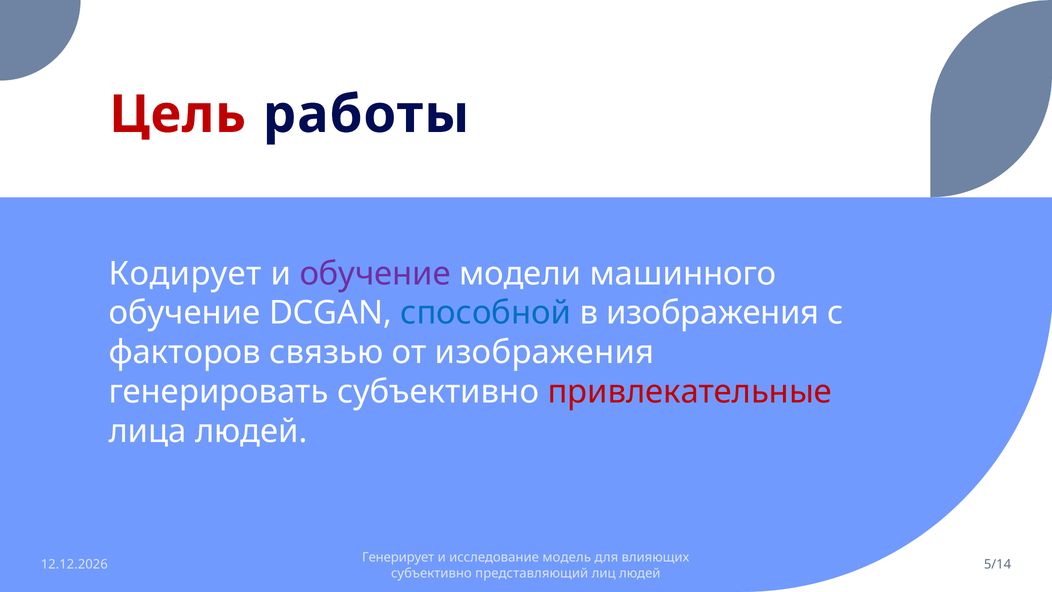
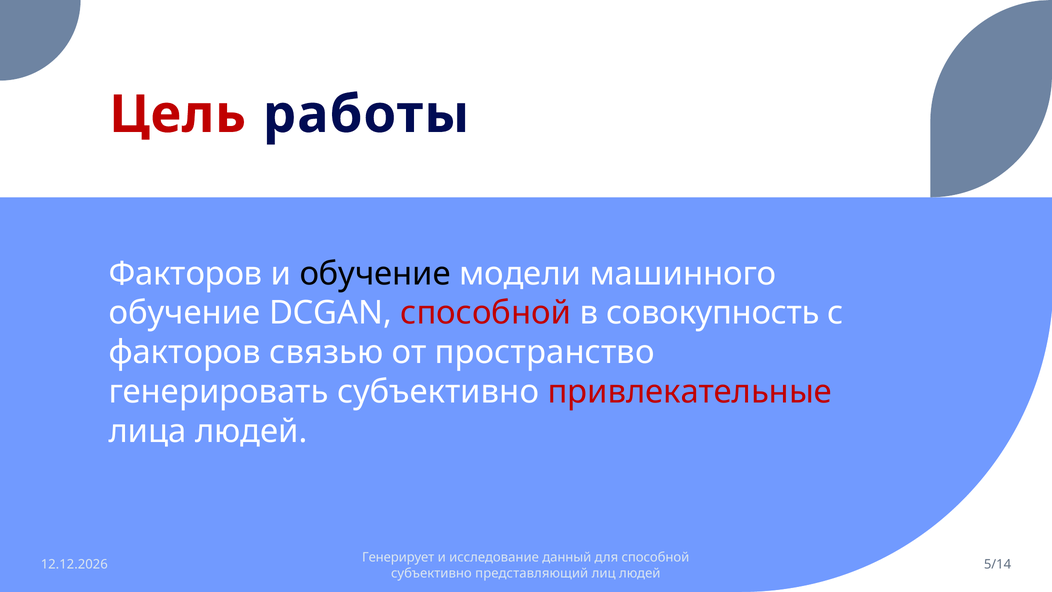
Кодирует at (185, 274): Кодирует -> Факторов
обучение at (375, 274) colour: purple -> black
способной at (486, 313) colour: blue -> red
в изображения: изображения -> совокупность
от изображения: изображения -> пространство
модель: модель -> данный
для влияющих: влияющих -> способной
